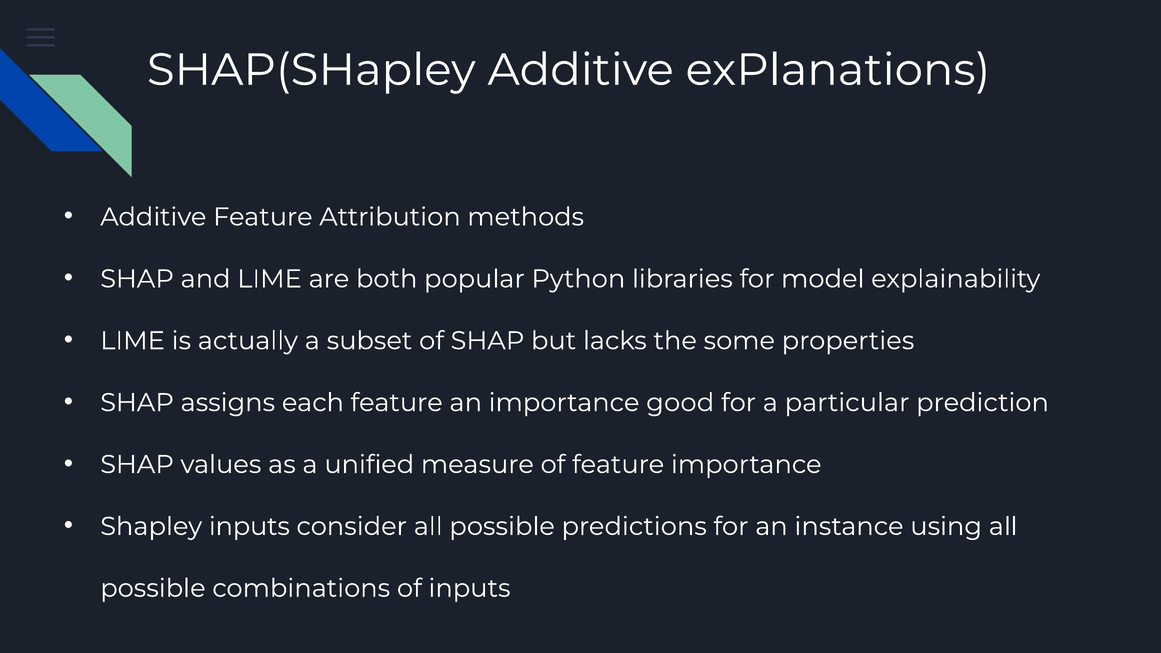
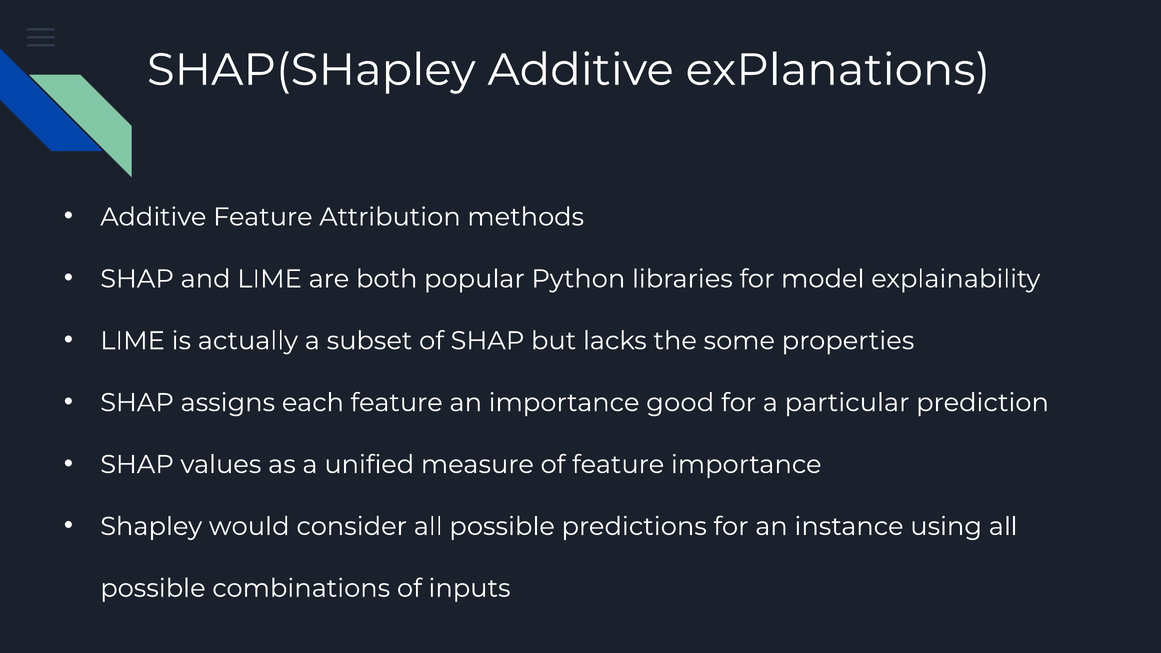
Shapley inputs: inputs -> would
